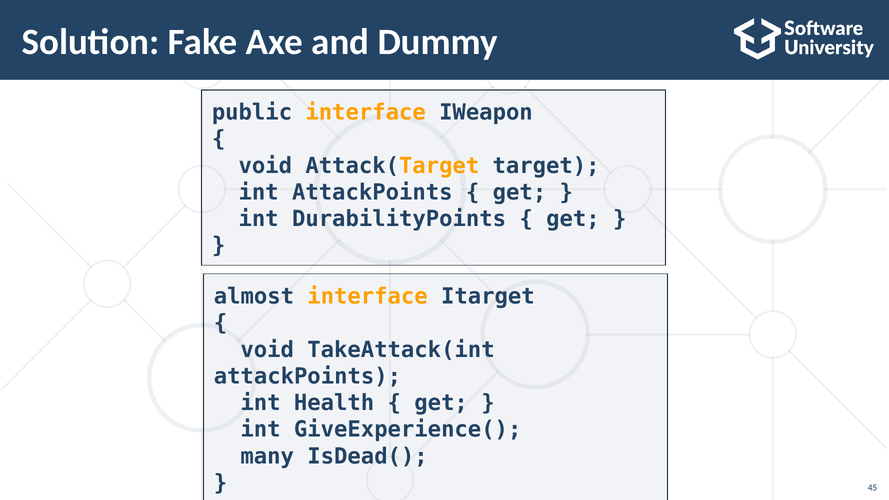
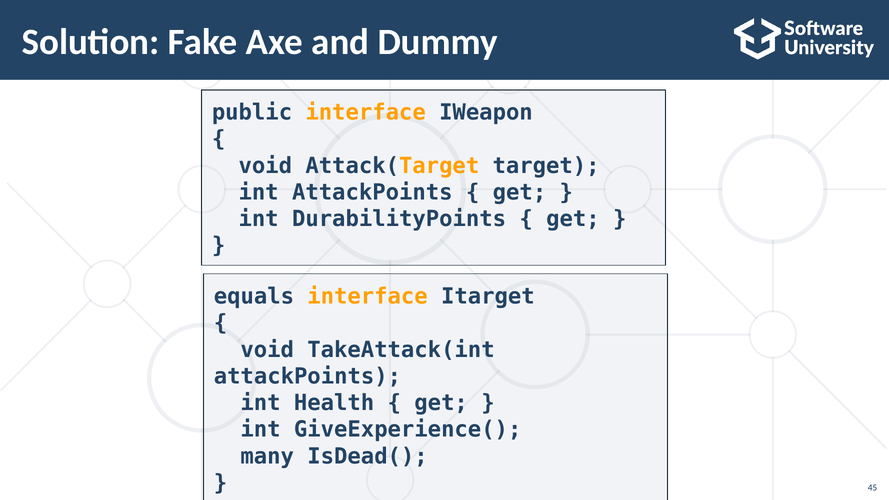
almost: almost -> equals
